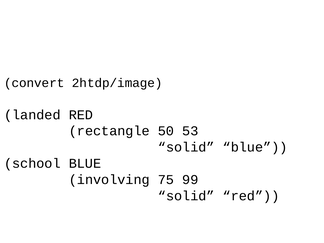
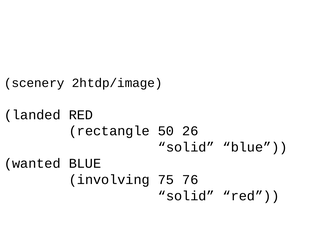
convert: convert -> scenery
53: 53 -> 26
school: school -> wanted
99: 99 -> 76
